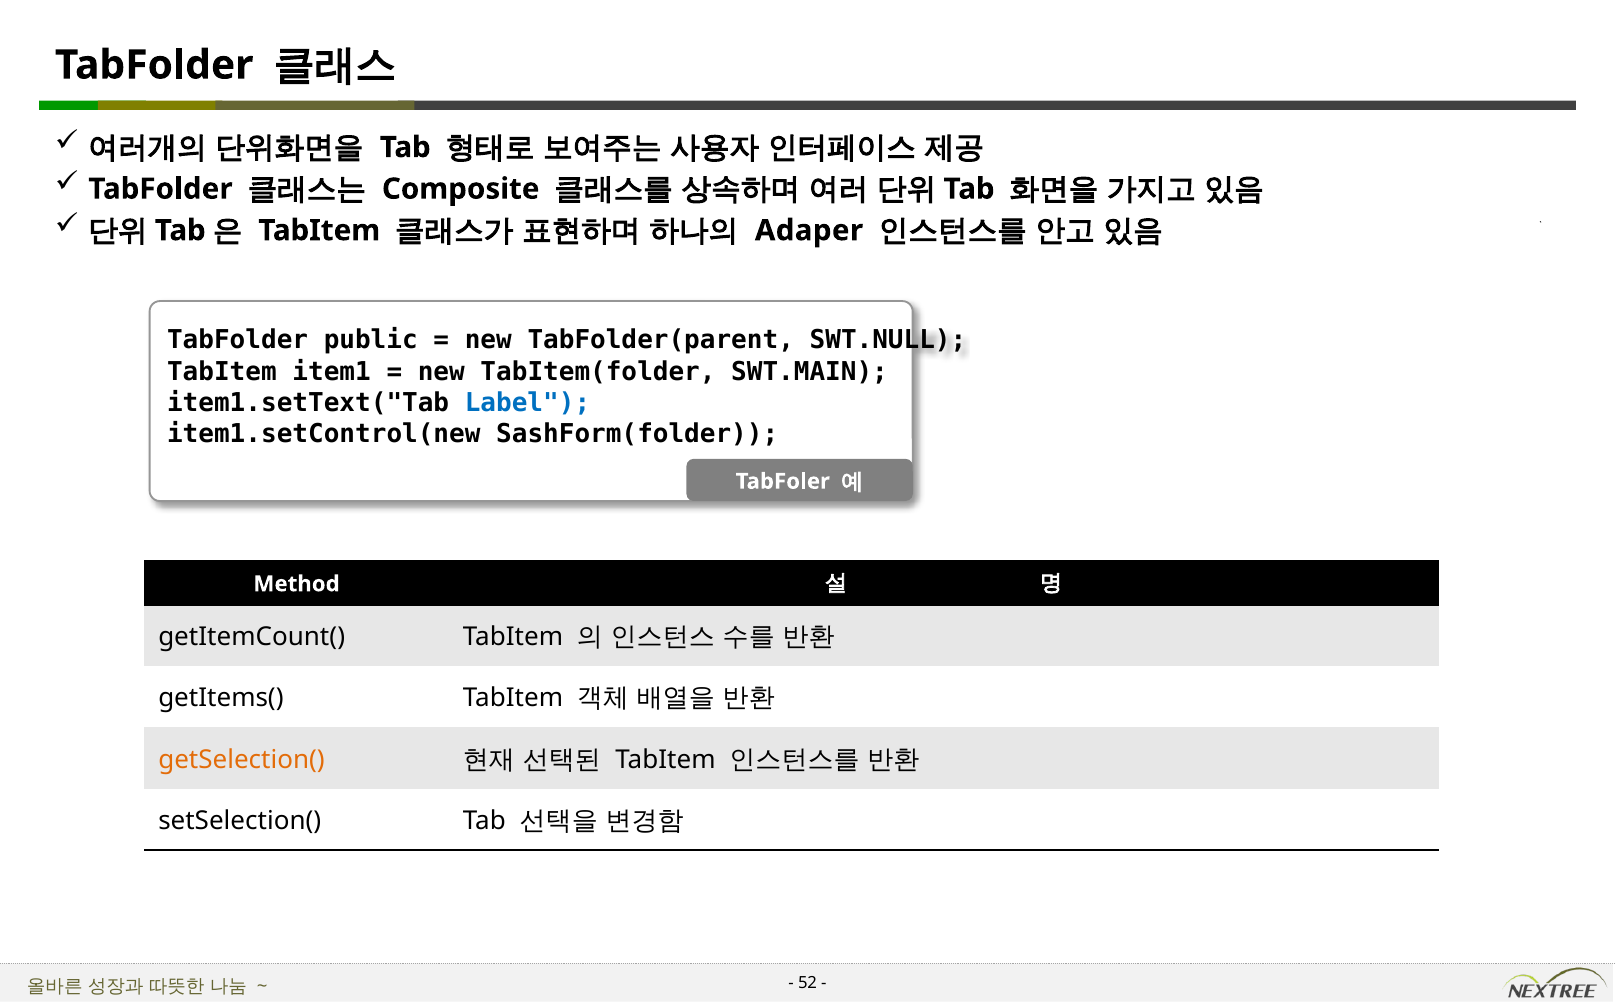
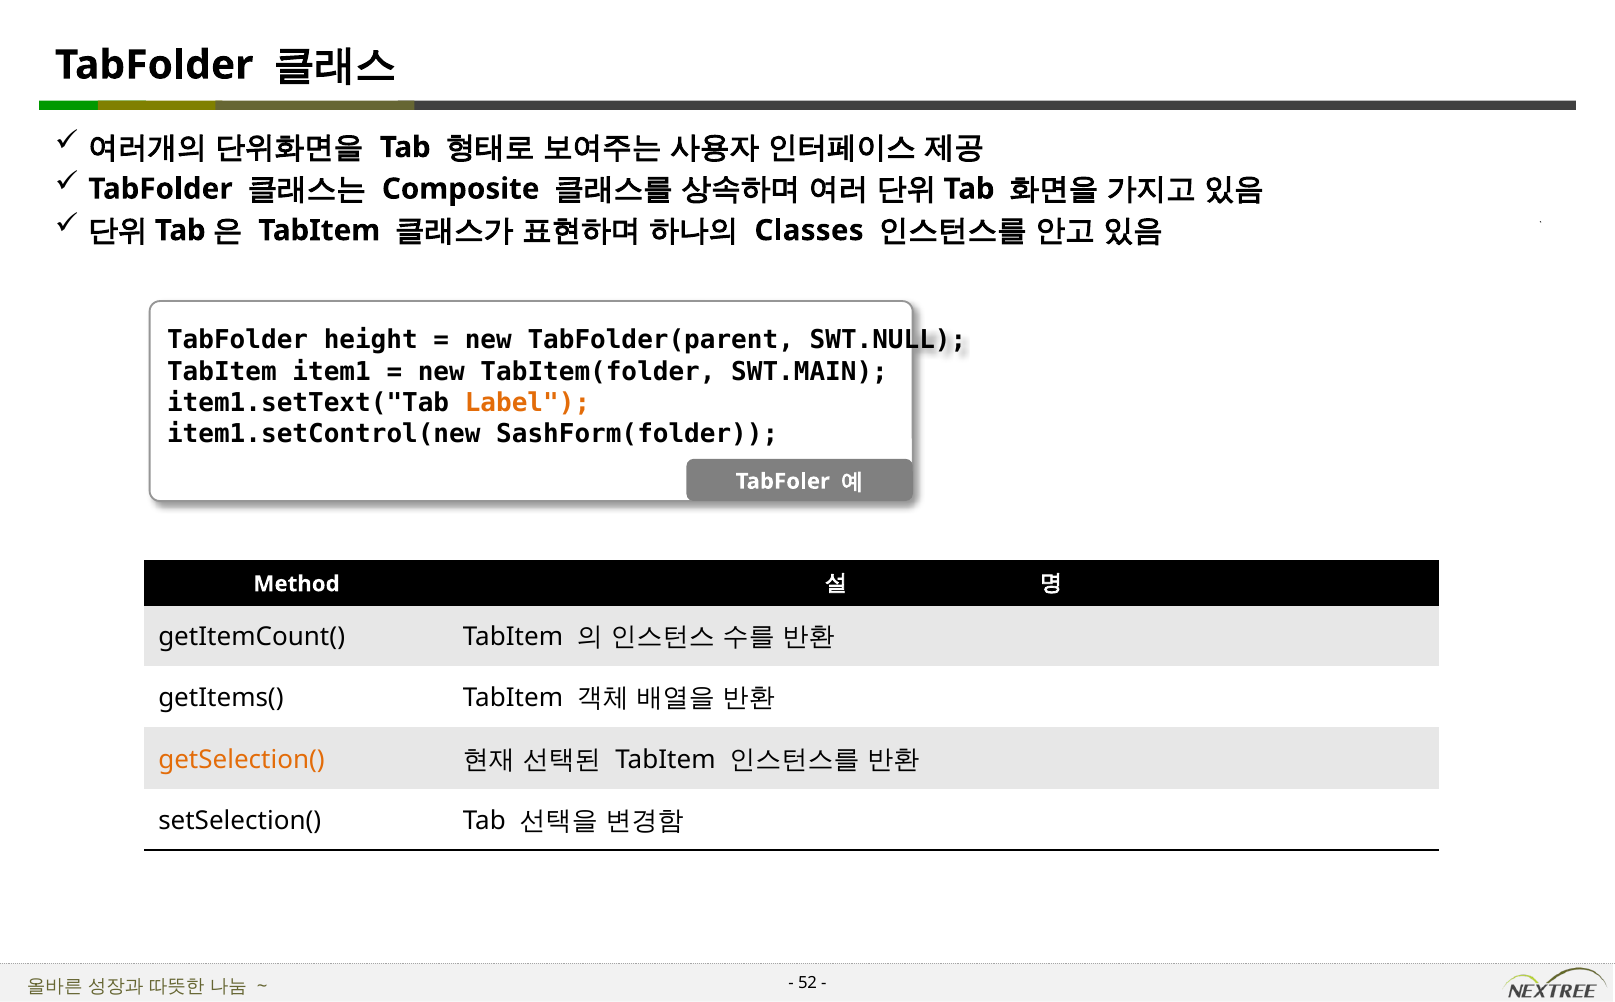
Adaper: Adaper -> Classes
public: public -> height
Label colour: blue -> orange
